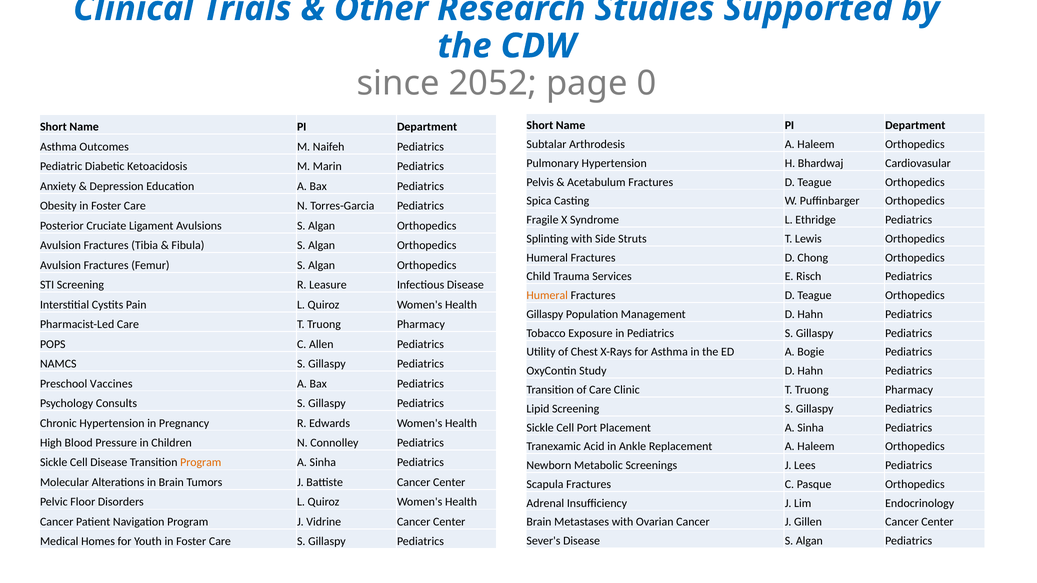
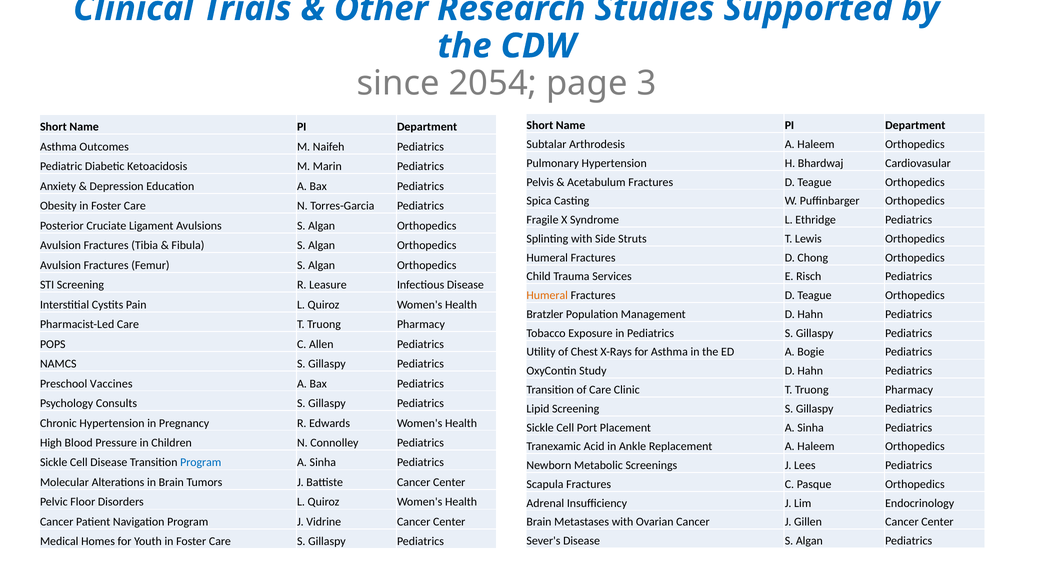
2052: 2052 -> 2054
0: 0 -> 3
Gillaspy at (545, 314): Gillaspy -> Bratzler
Program at (201, 463) colour: orange -> blue
